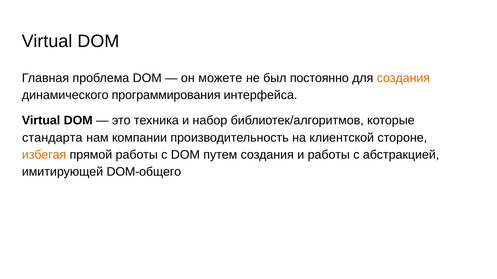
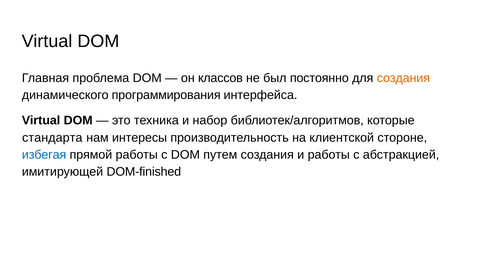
можете: можете -> классов
компании: компании -> интересы
избегая colour: orange -> blue
DOM-общего: DOM-общего -> DOM-finished
